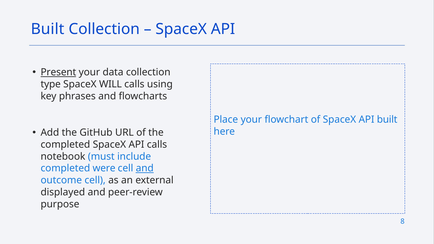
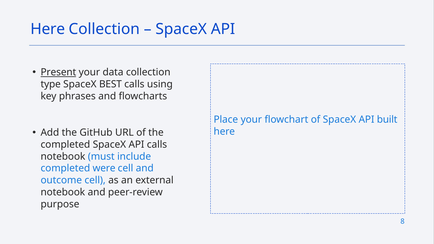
Built at (48, 29): Built -> Here
WILL: WILL -> BEST
and at (145, 168) underline: present -> none
displayed at (63, 192): displayed -> notebook
